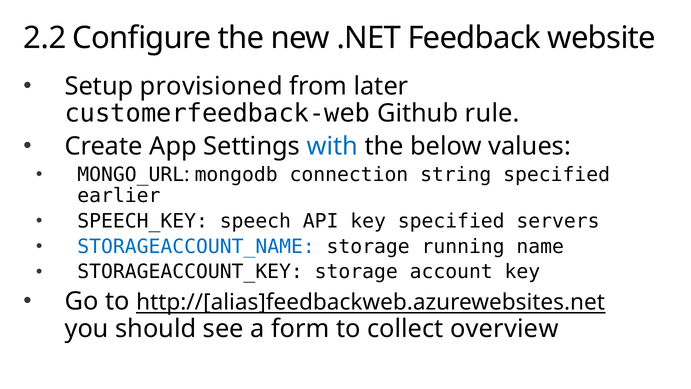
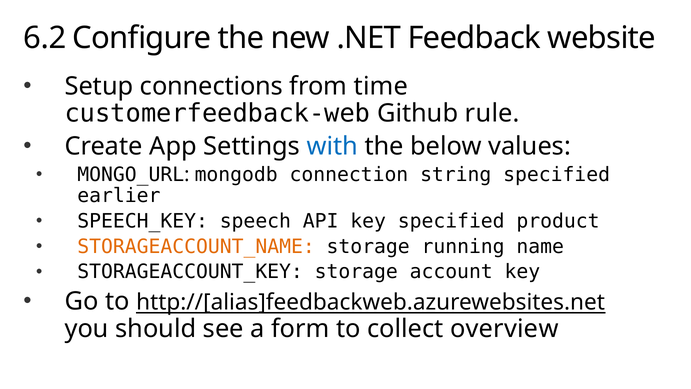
2.2: 2.2 -> 6.2
provisioned: provisioned -> connections
later: later -> time
servers: servers -> product
STORAGEACCOUNT_NAME colour: blue -> orange
